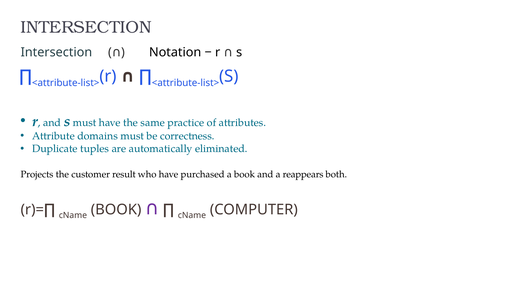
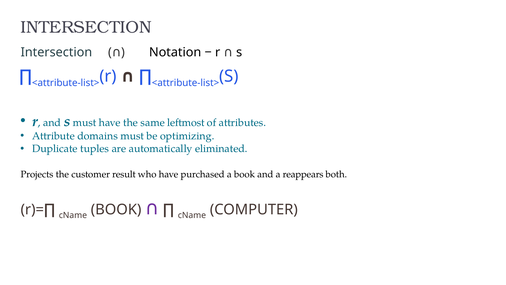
practice: practice -> leftmost
correctness: correctness -> optimizing
